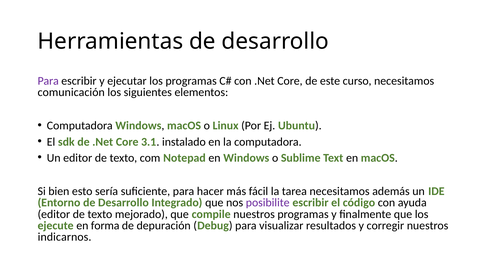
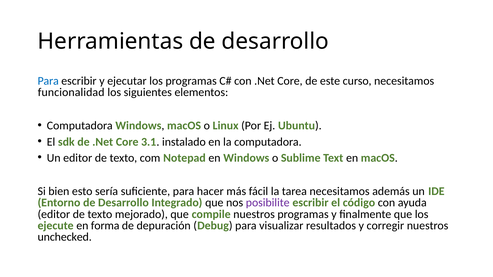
Para at (48, 81) colour: purple -> blue
comunicación: comunicación -> funcionalidad
indicarnos: indicarnos -> unchecked
